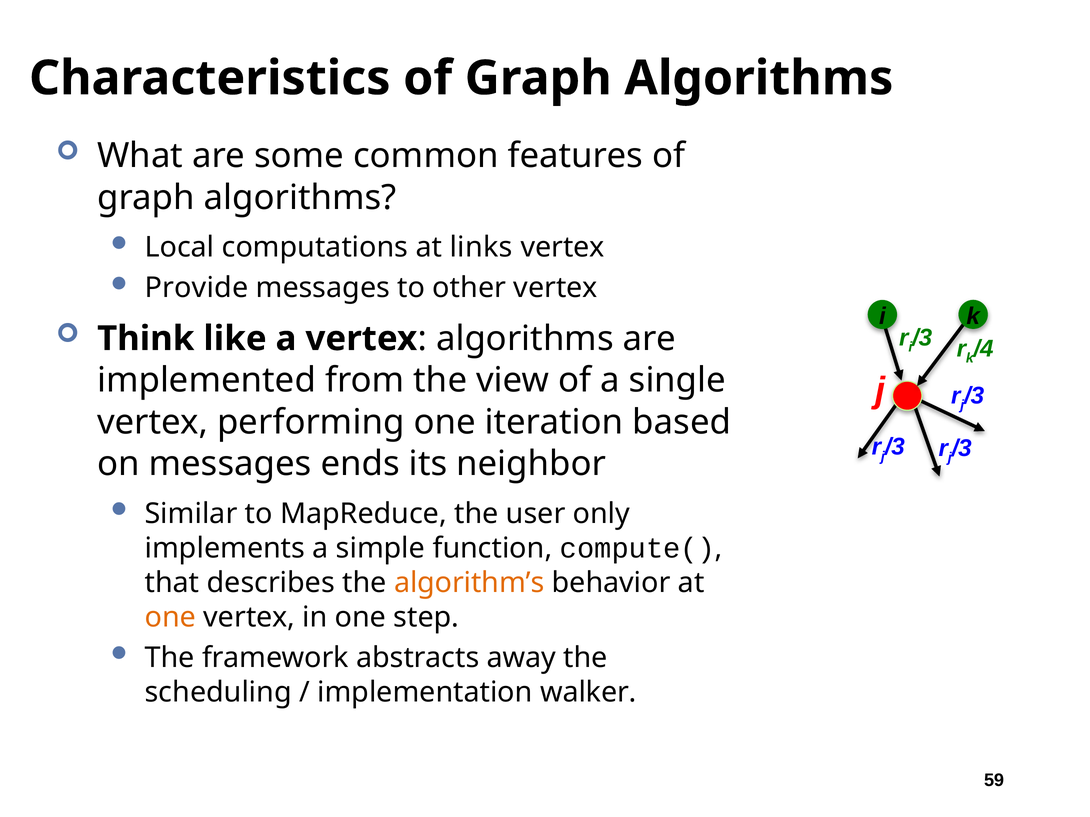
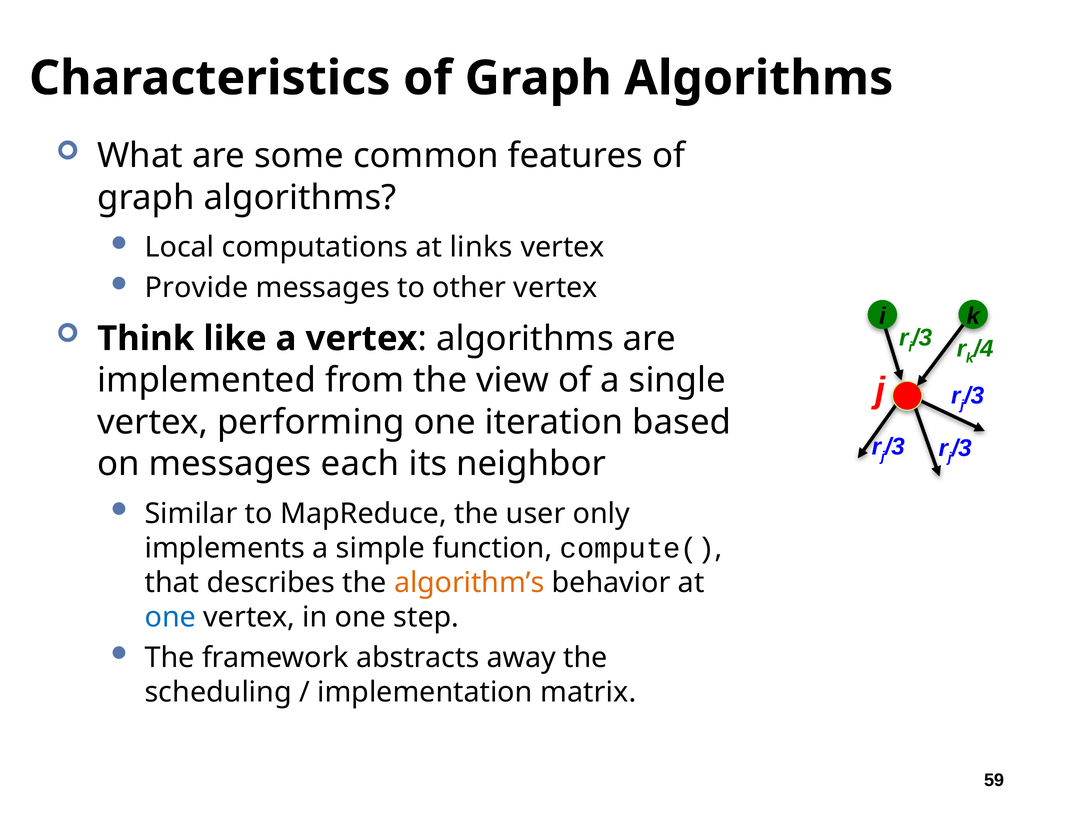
ends: ends -> each
one at (170, 617) colour: orange -> blue
walker: walker -> matrix
